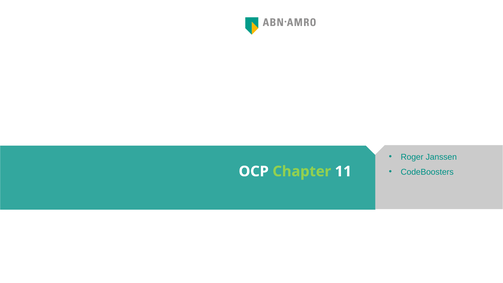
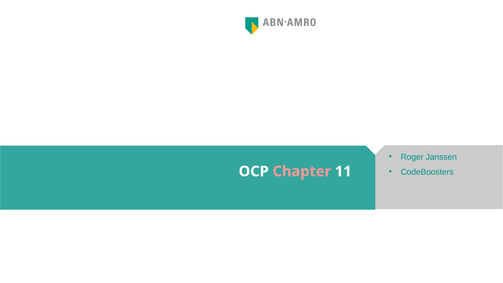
Chapter colour: light green -> pink
